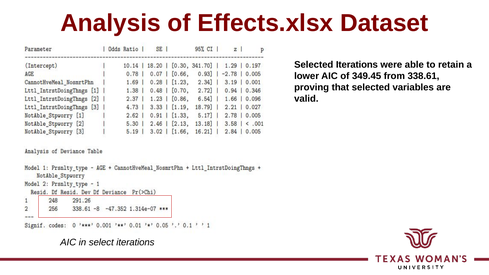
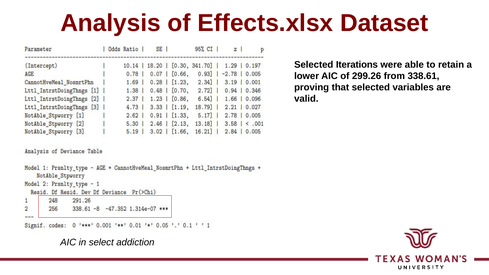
349.45: 349.45 -> 299.26
select iterations: iterations -> addiction
